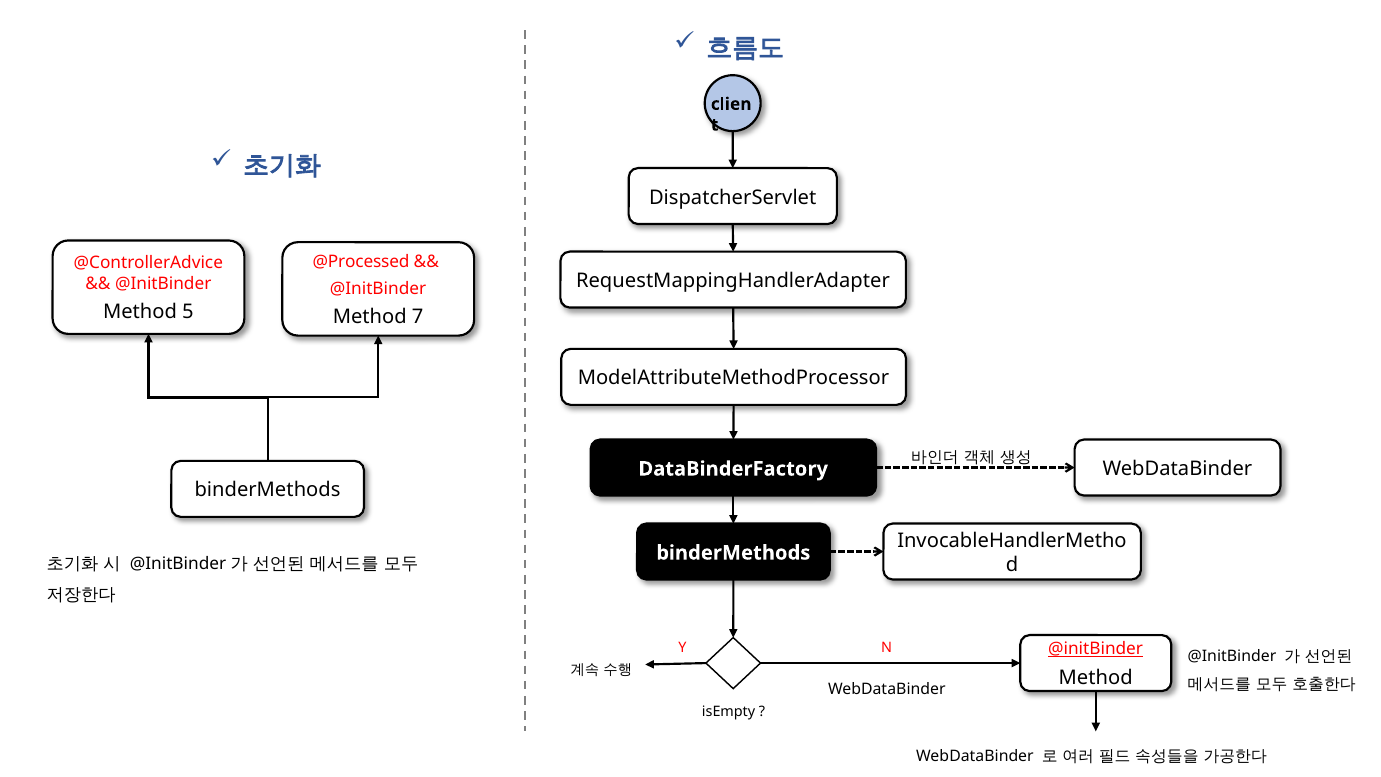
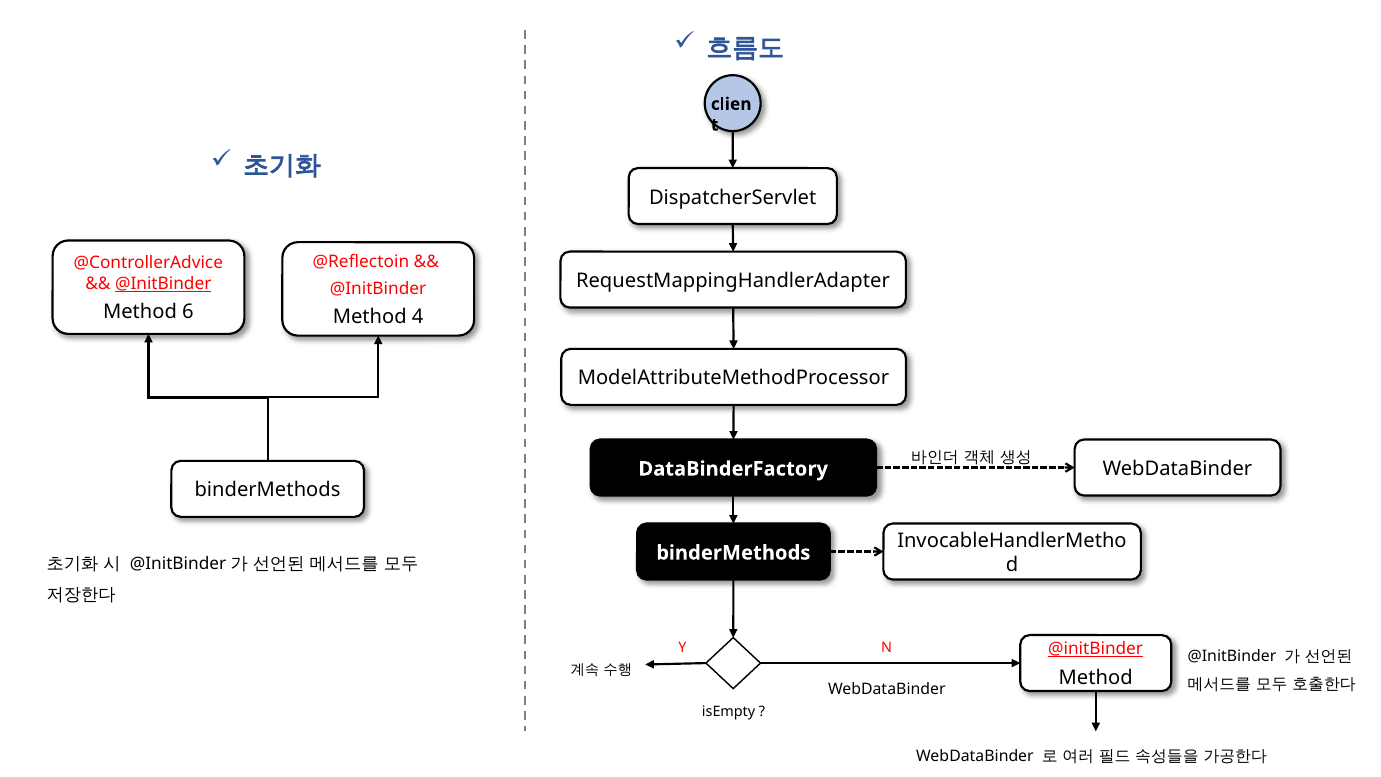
@Processed: @Processed -> @Reflectoin
@InitBinder at (163, 284) underline: none -> present
5: 5 -> 6
7: 7 -> 4
